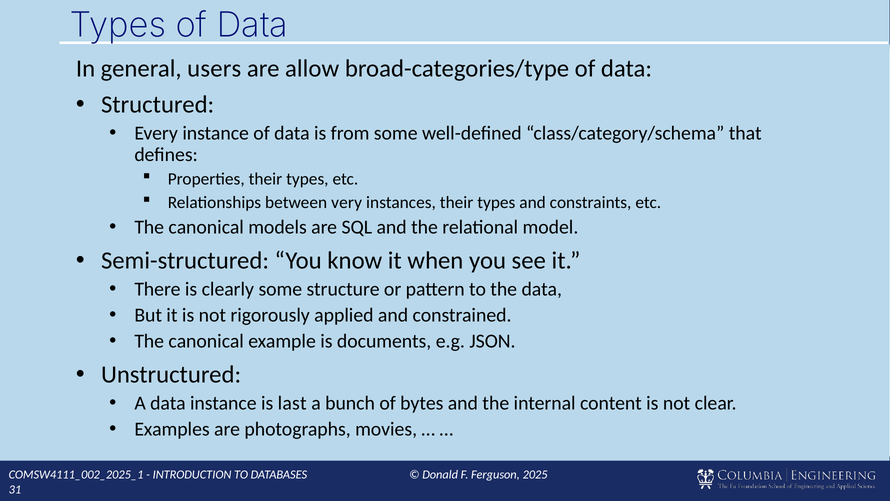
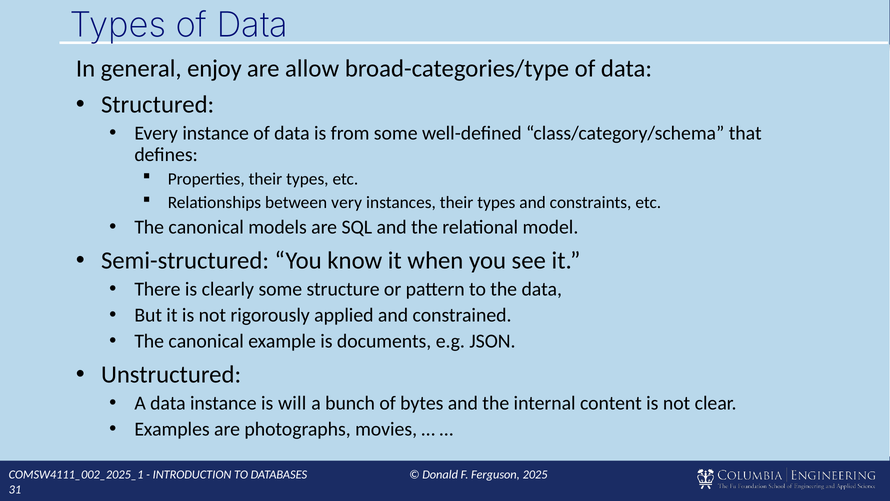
users: users -> enjoy
last: last -> will
